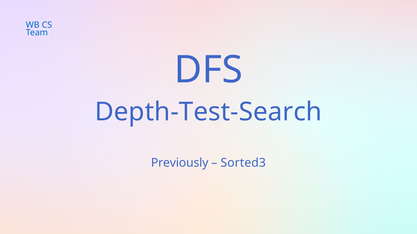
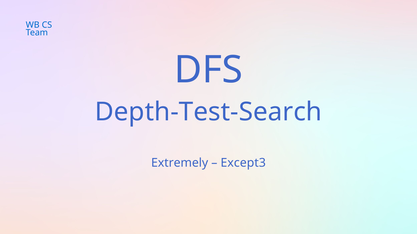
Previously: Previously -> Extremely
Sorted3: Sorted3 -> Except3
